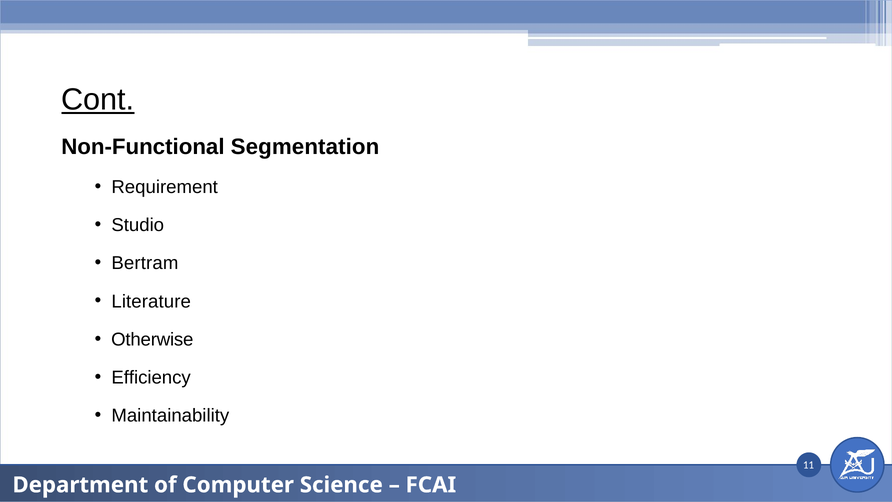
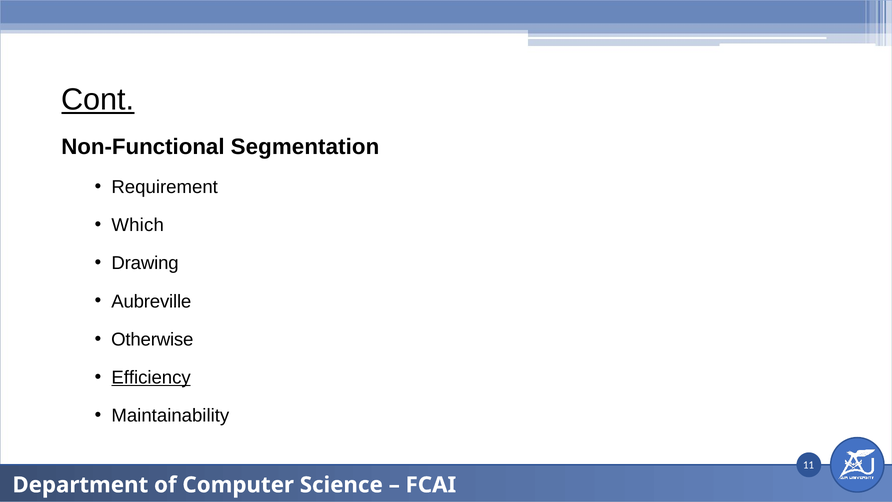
Studio: Studio -> Which
Bertram: Bertram -> Drawing
Literature: Literature -> Aubreville
Efficiency underline: none -> present
